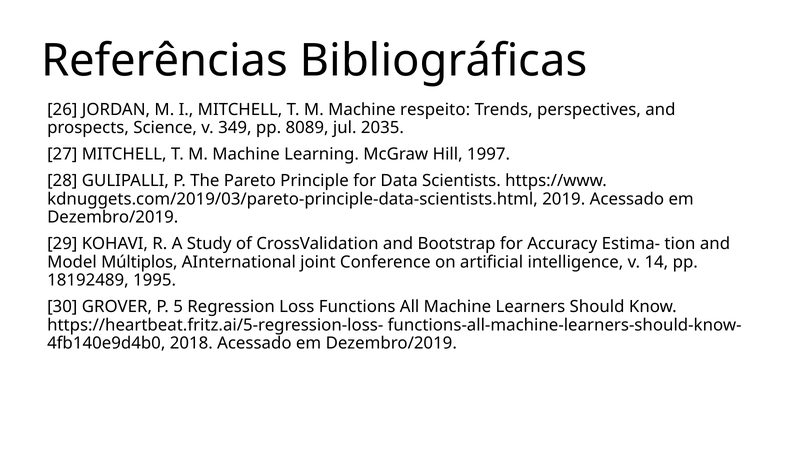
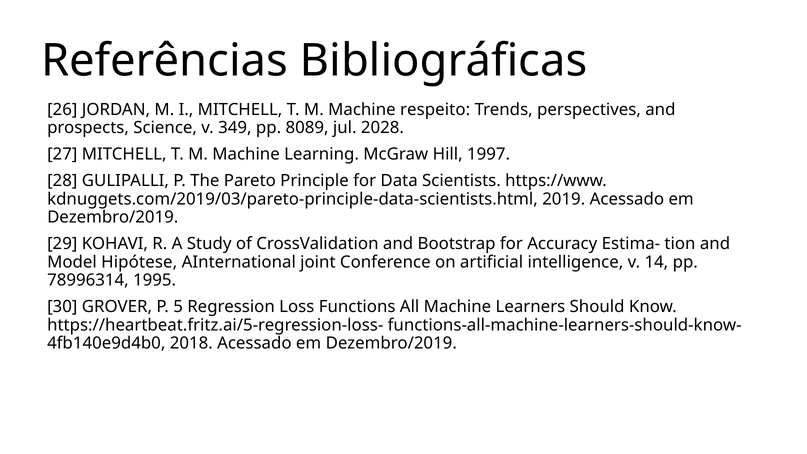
2035: 2035 -> 2028
Múltiplos: Múltiplos -> Hipótese
18192489: 18192489 -> 78996314
